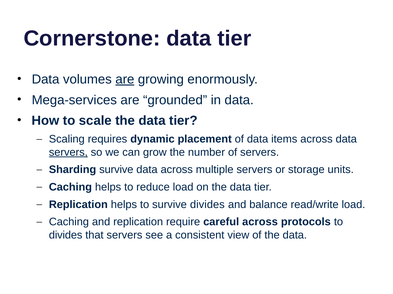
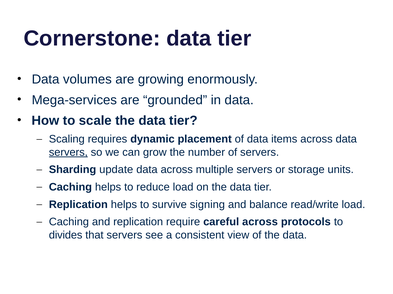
are at (125, 80) underline: present -> none
Sharding survive: survive -> update
survive divides: divides -> signing
